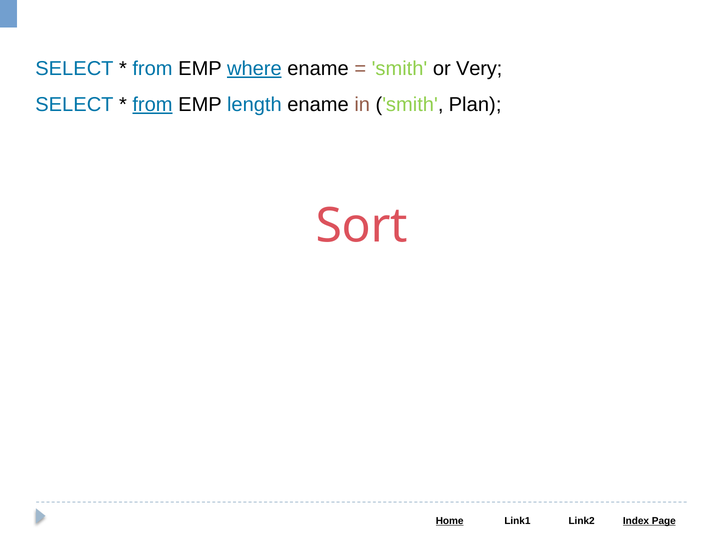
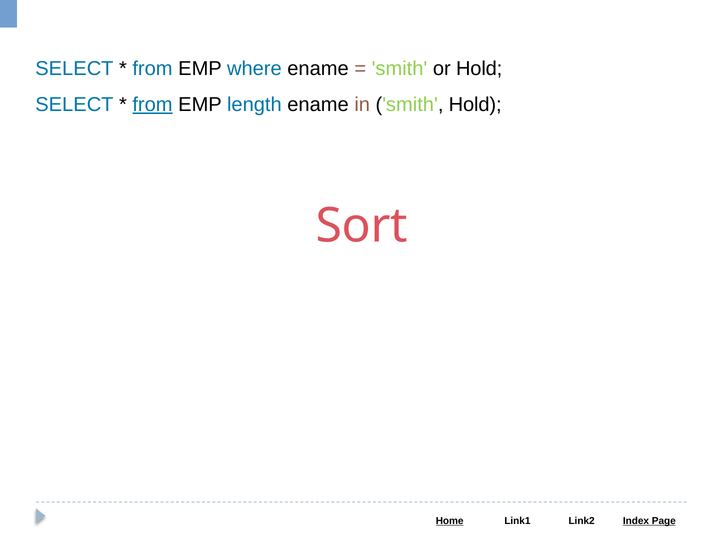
where underline: present -> none
or Very: Very -> Hold
smith Plan: Plan -> Hold
